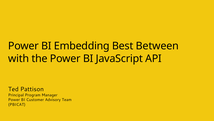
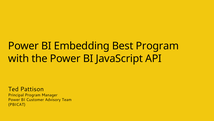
Best Between: Between -> Program
